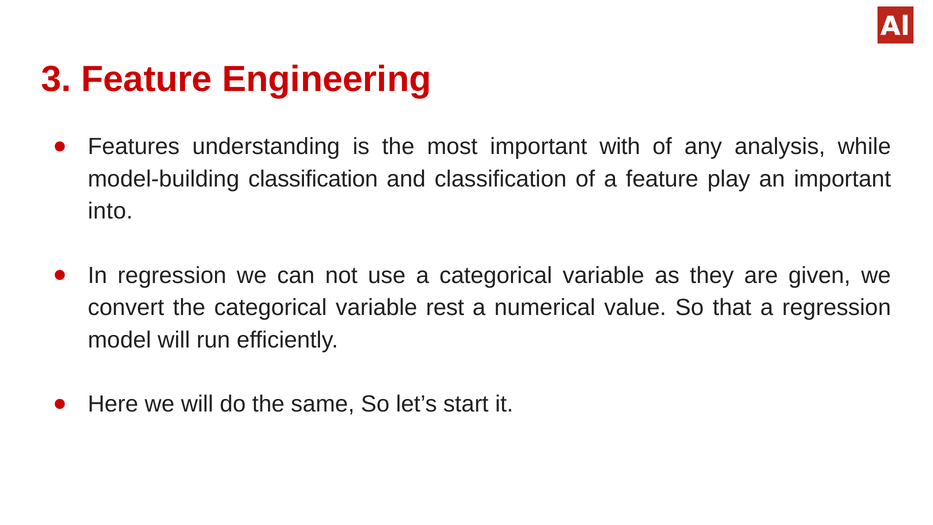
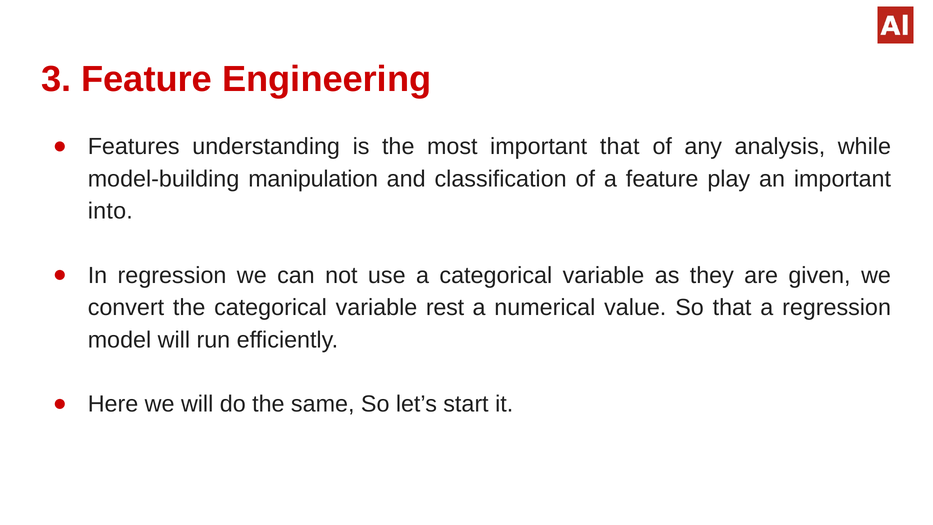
important with: with -> that
model-building classification: classification -> manipulation
